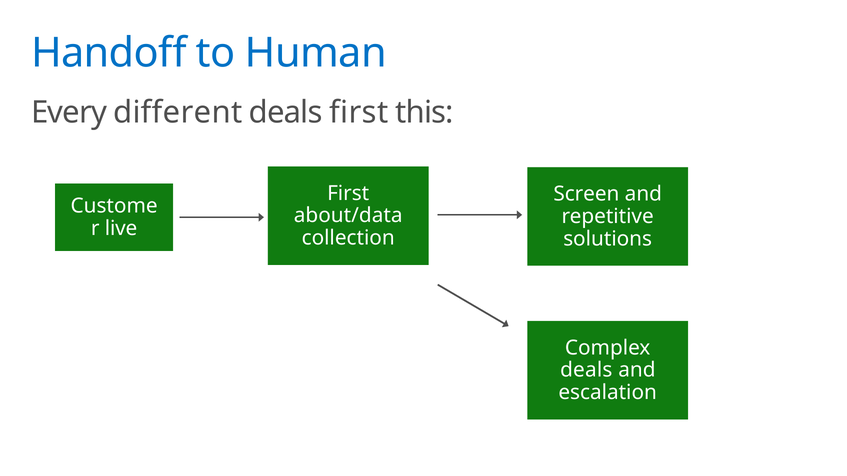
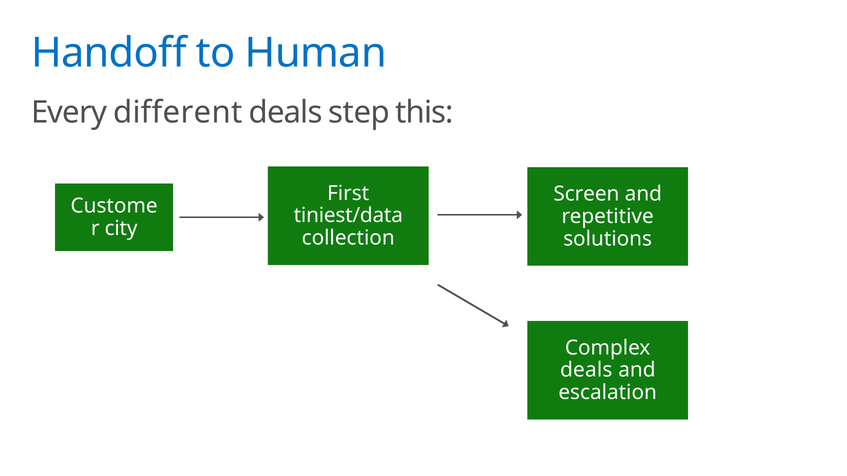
deals first: first -> step
about/data: about/data -> tiniest/data
live: live -> city
